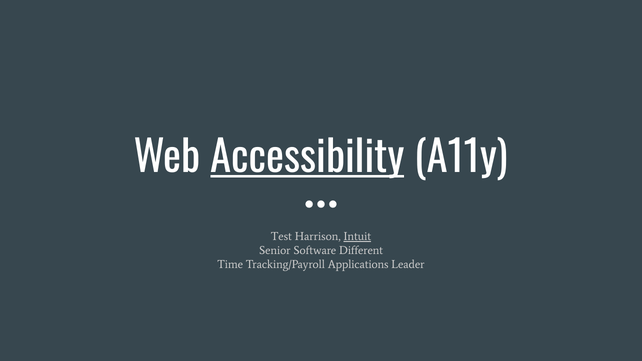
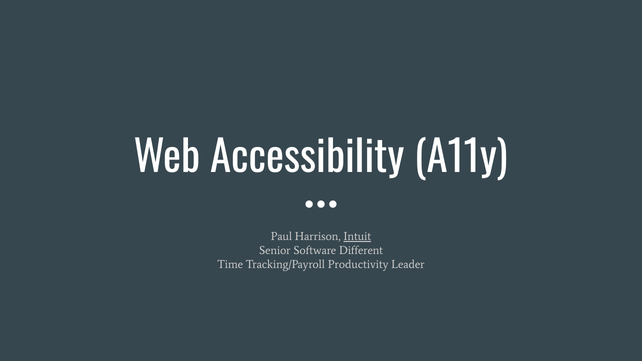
Accessibility underline: present -> none
Test: Test -> Paul
Applications: Applications -> Productivity
